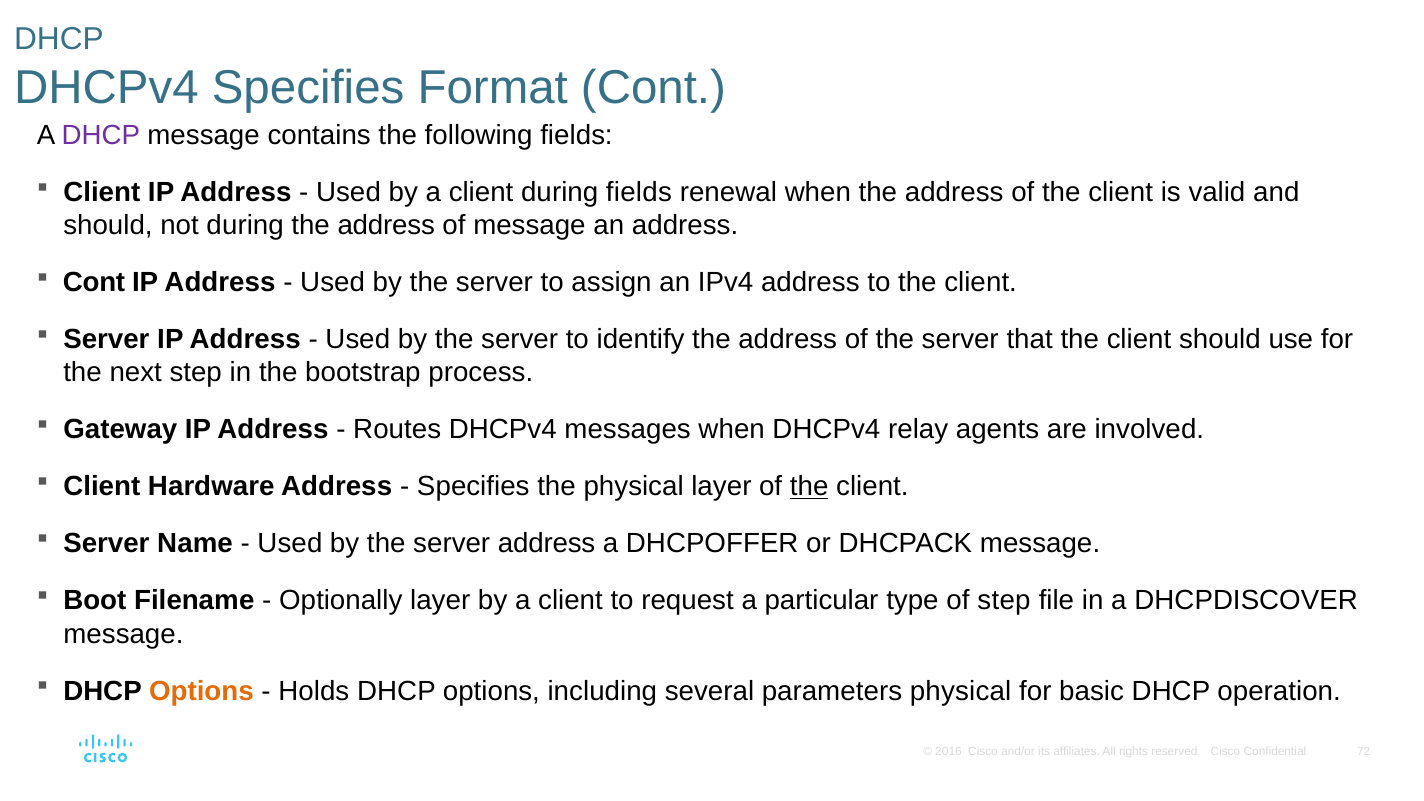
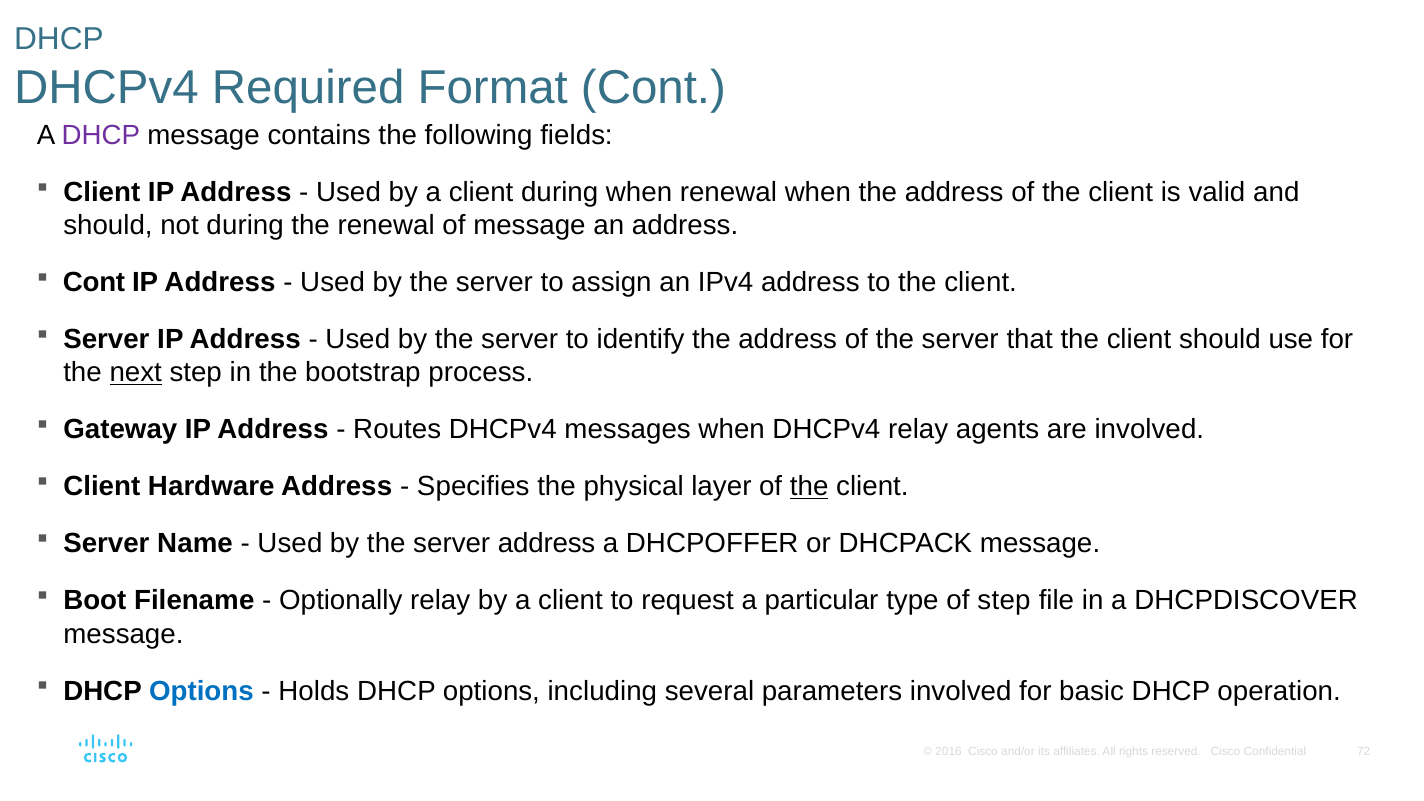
DHCPv4 Specifies: Specifies -> Required
during fields: fields -> when
during the address: address -> renewal
next underline: none -> present
Optionally layer: layer -> relay
Options at (201, 691) colour: orange -> blue
parameters physical: physical -> involved
